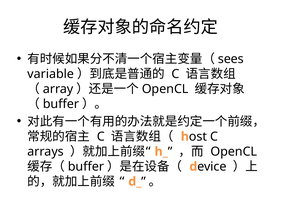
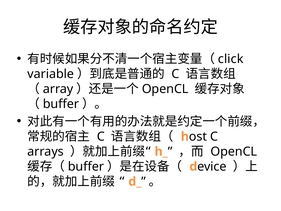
sees: sees -> click
